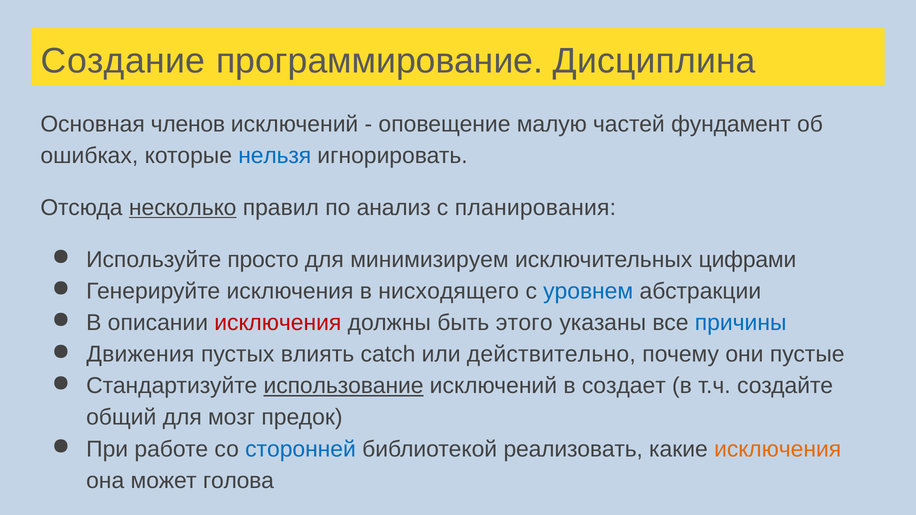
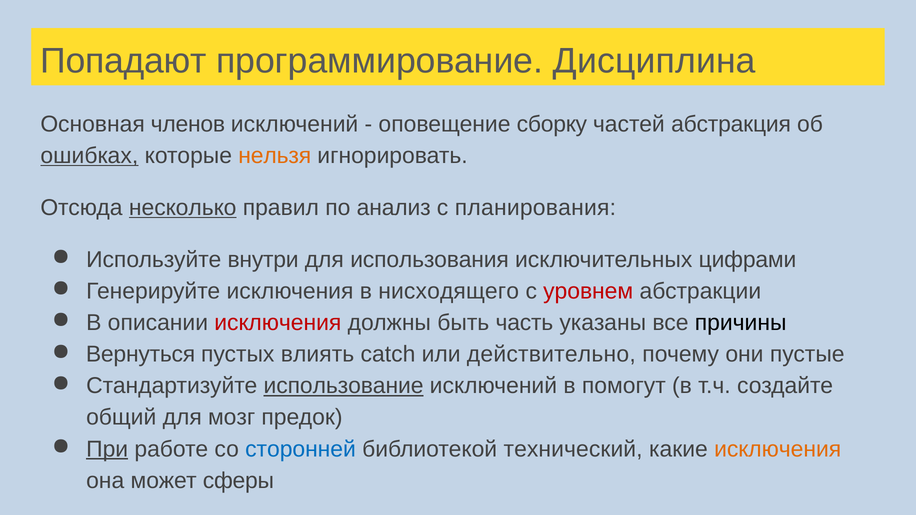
Создание: Создание -> Попадают
малую: малую -> сборку
фундамент: фундамент -> абстракция
ошибках underline: none -> present
нельзя colour: blue -> orange
просто: просто -> внутри
минимизируем: минимизируем -> использования
уровнем colour: blue -> red
этого: этого -> часть
причины colour: blue -> black
Движения: Движения -> Вернуться
создает: создает -> помогут
При underline: none -> present
реализовать: реализовать -> технический
голова: голова -> сферы
